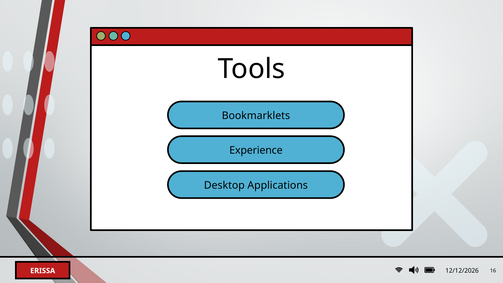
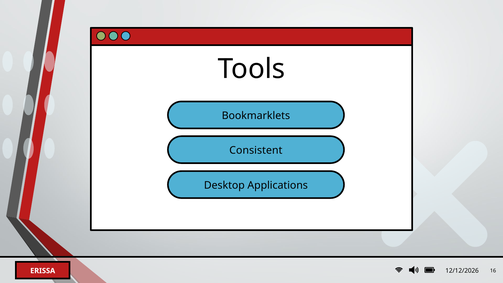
Experience: Experience -> Consistent
